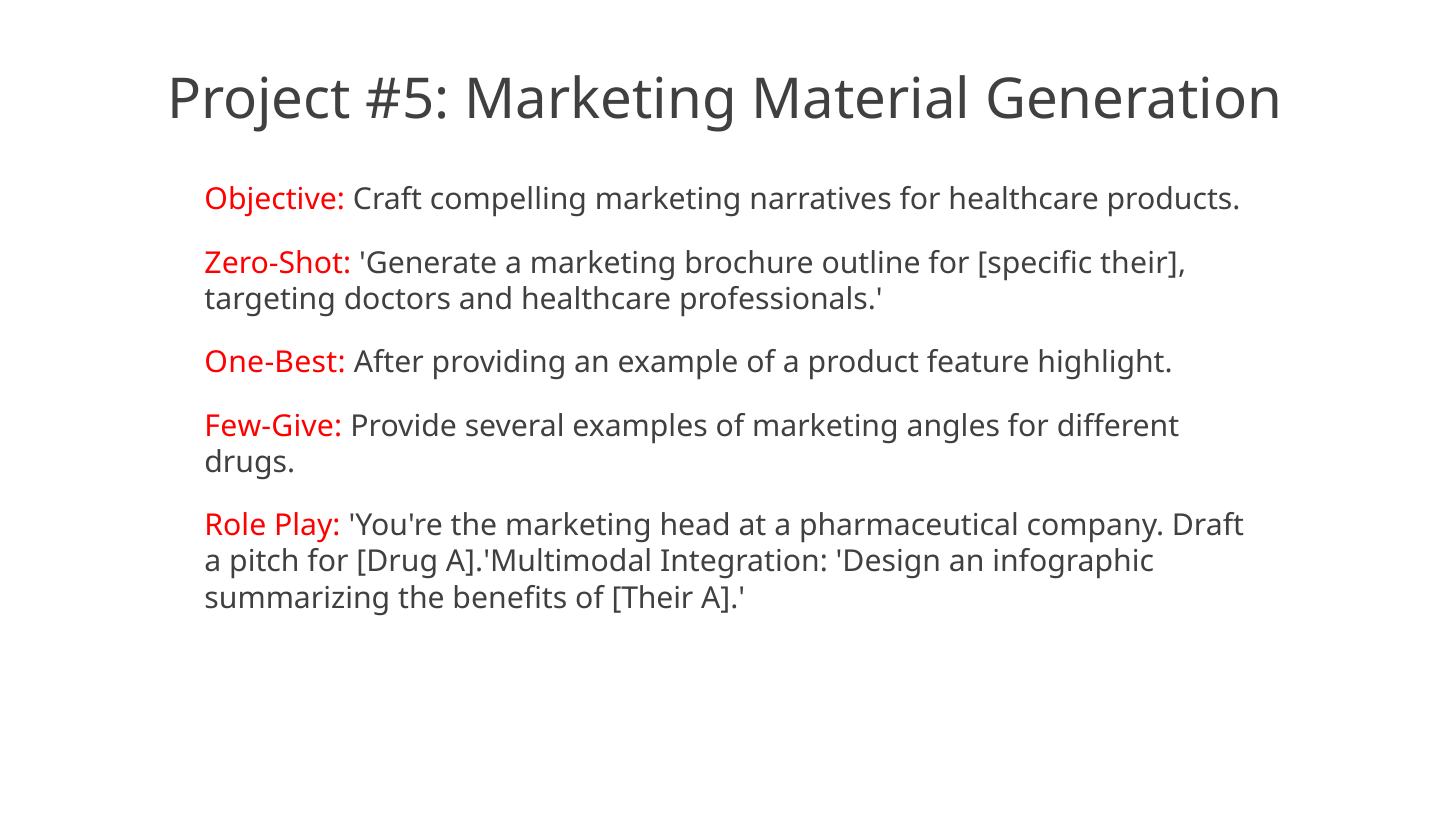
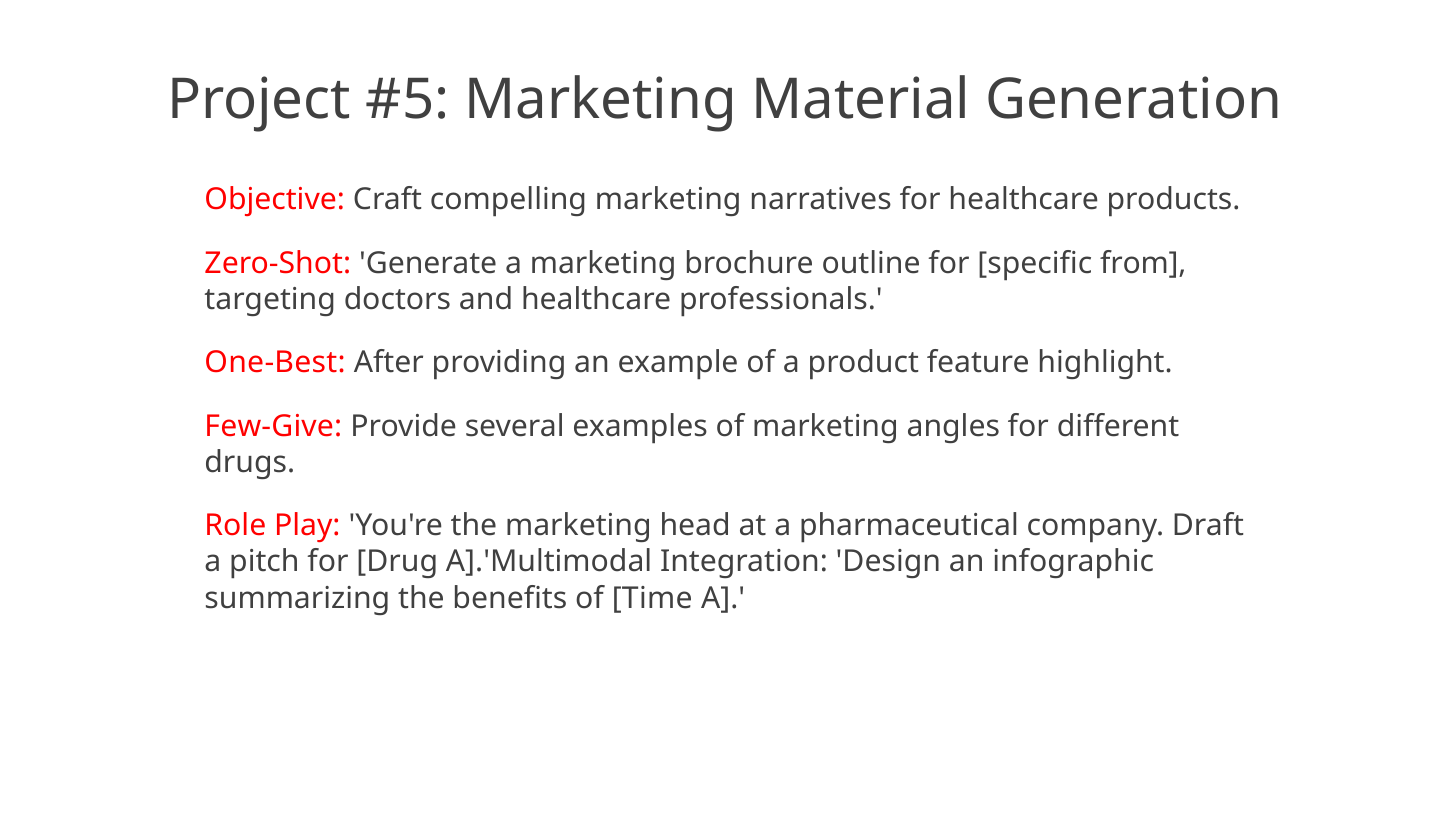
specific their: their -> from
of Their: Their -> Time
